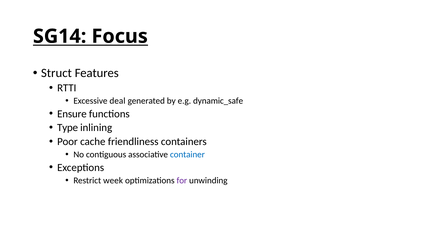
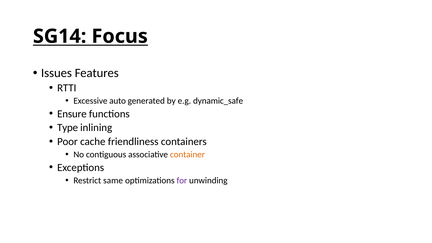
Struct: Struct -> Issues
deal: deal -> auto
container colour: blue -> orange
week: week -> same
